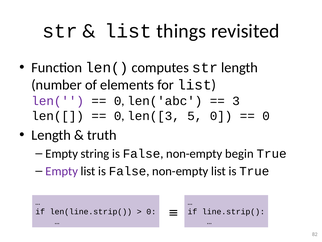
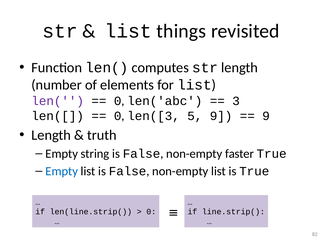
5 0: 0 -> 9
0 at (266, 116): 0 -> 9
begin: begin -> faster
Empty at (62, 171) colour: purple -> blue
